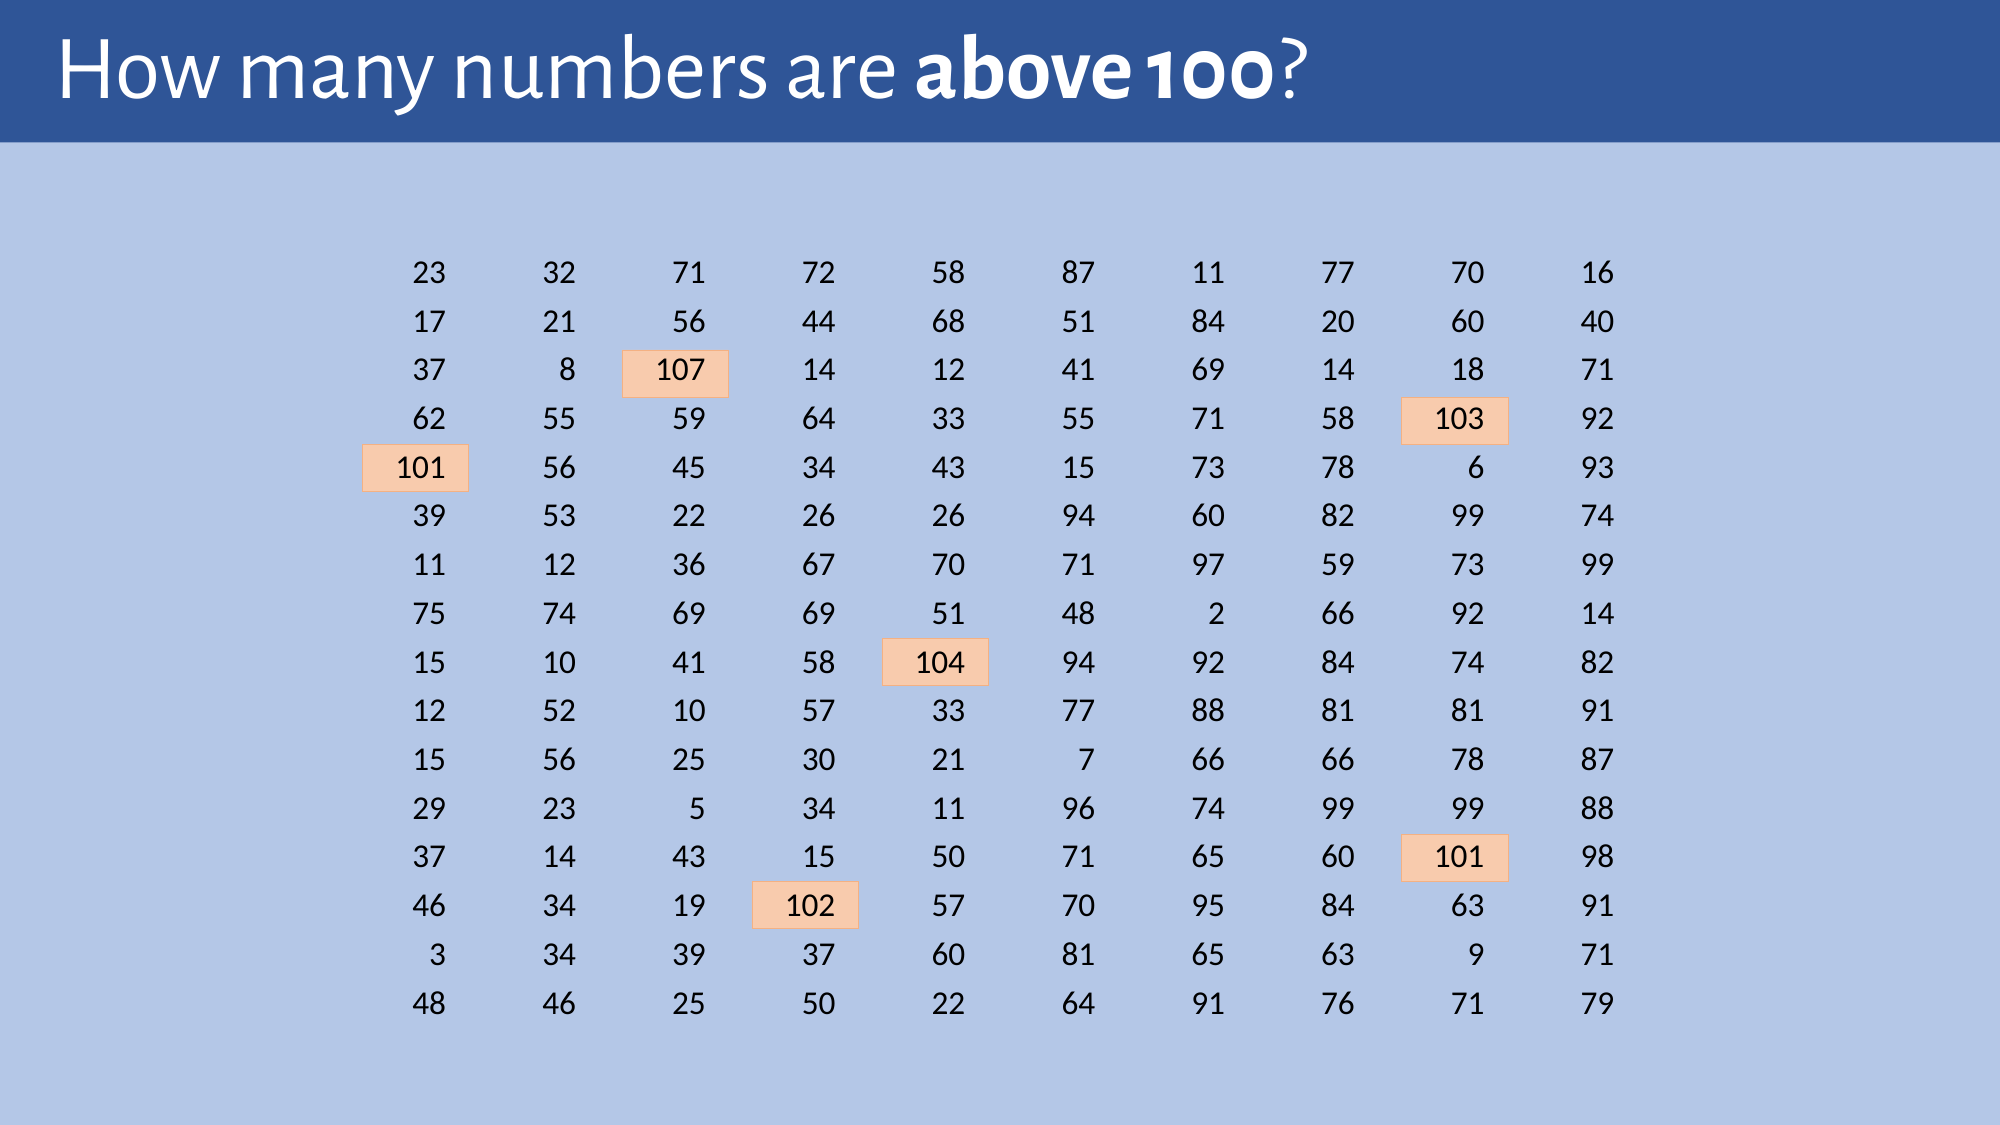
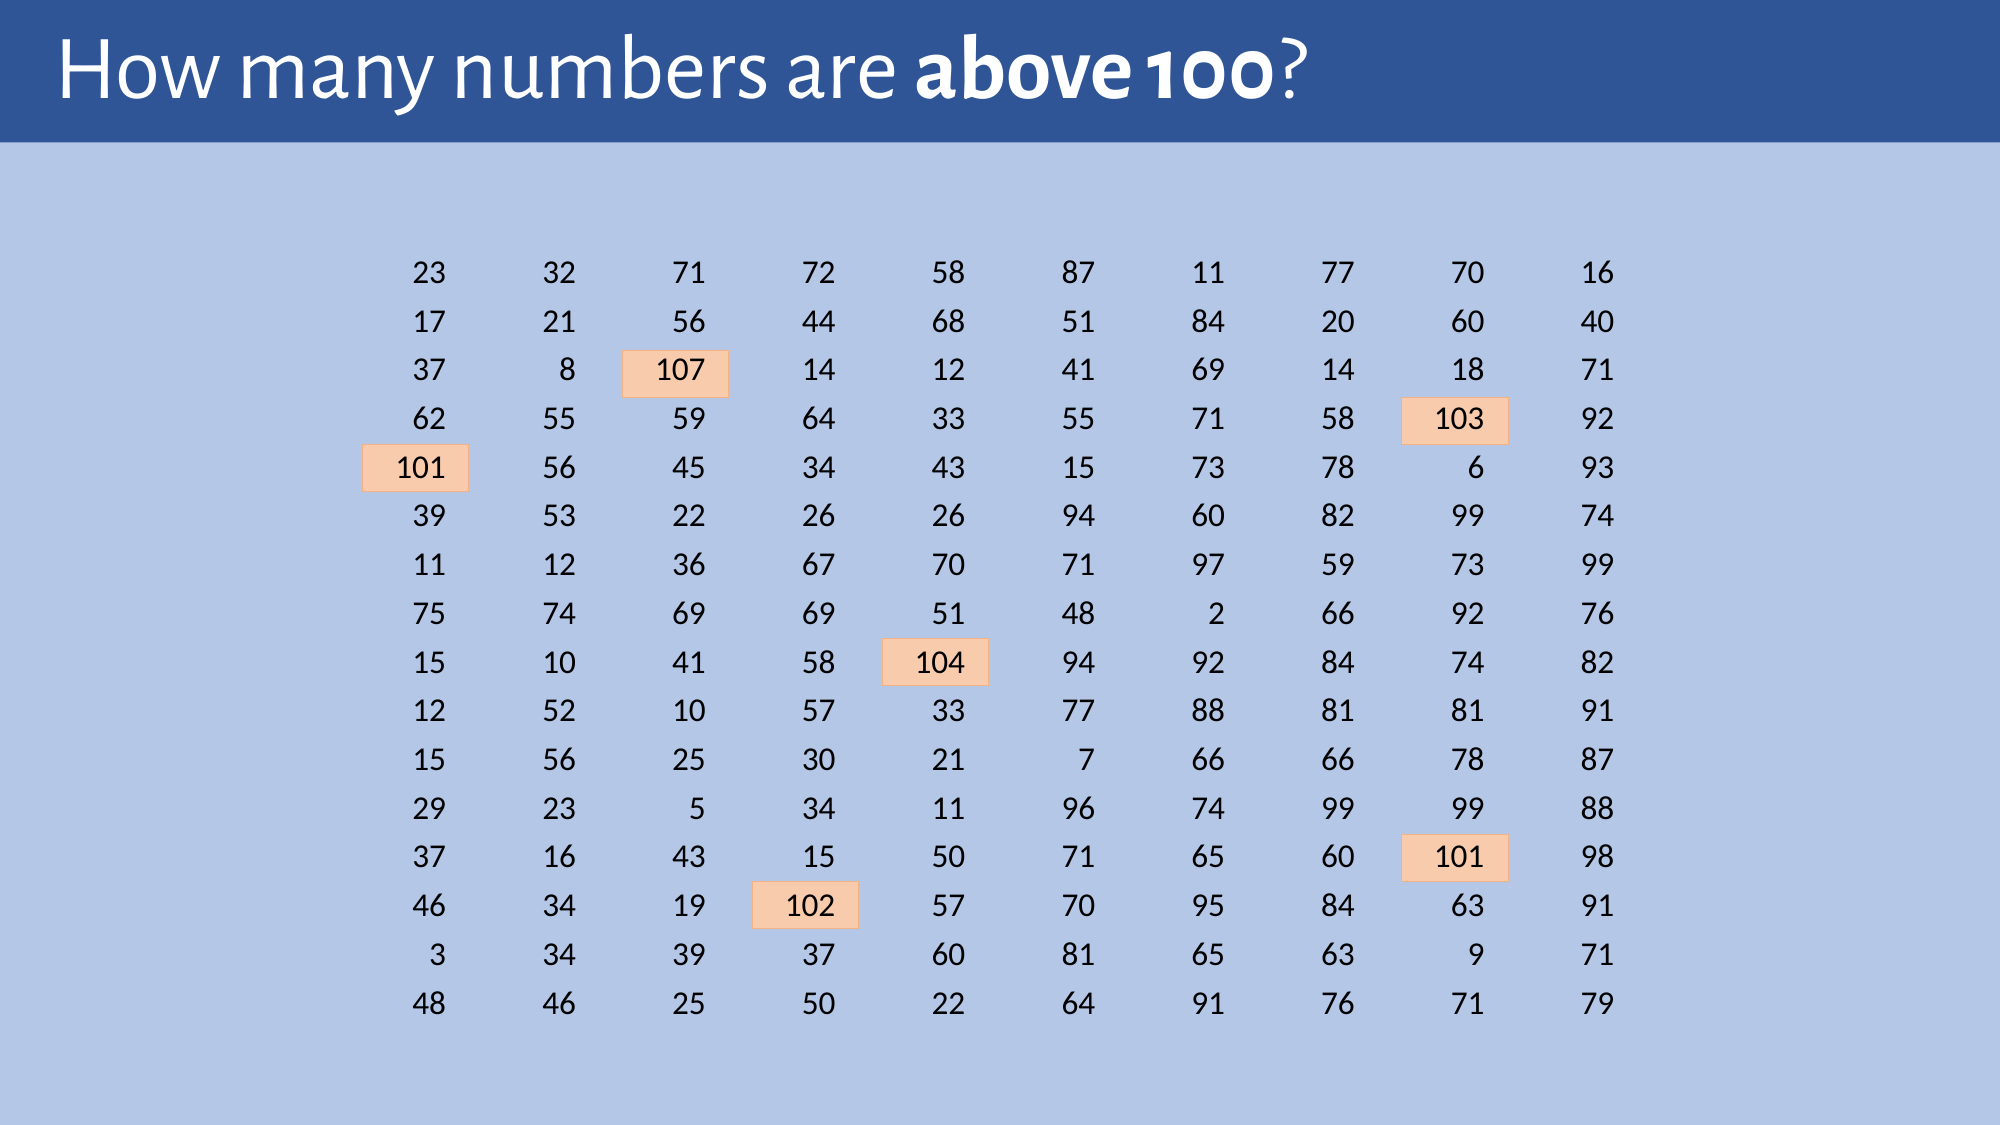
92 14: 14 -> 76
37 14: 14 -> 16
